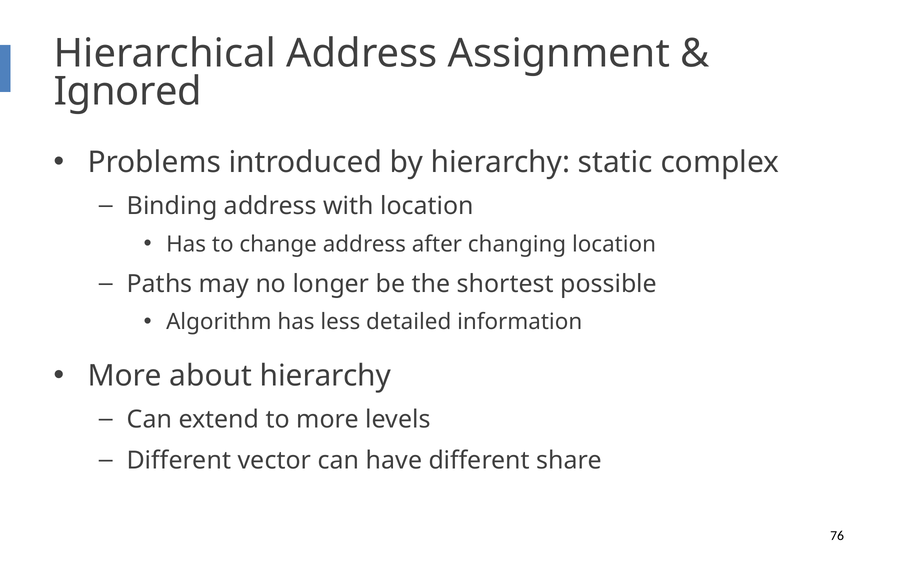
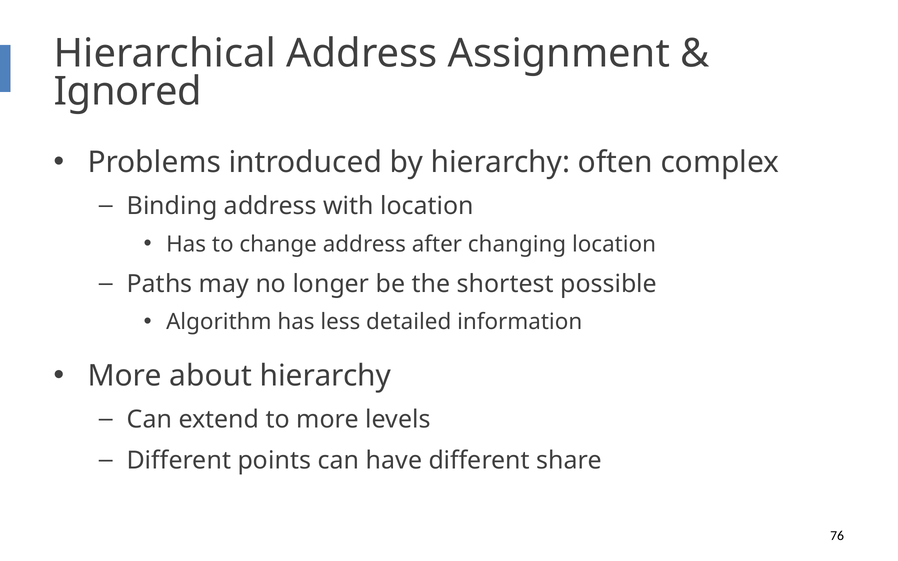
static: static -> often
vector: vector -> points
